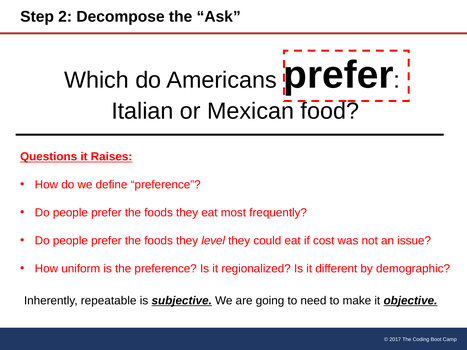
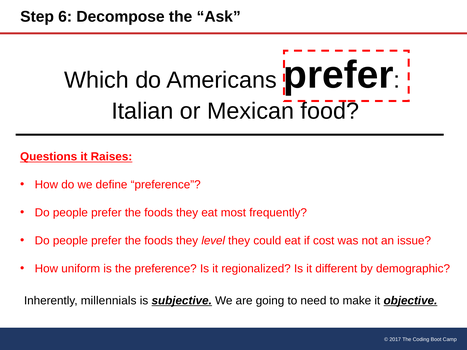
2: 2 -> 6
repeatable: repeatable -> millennials
